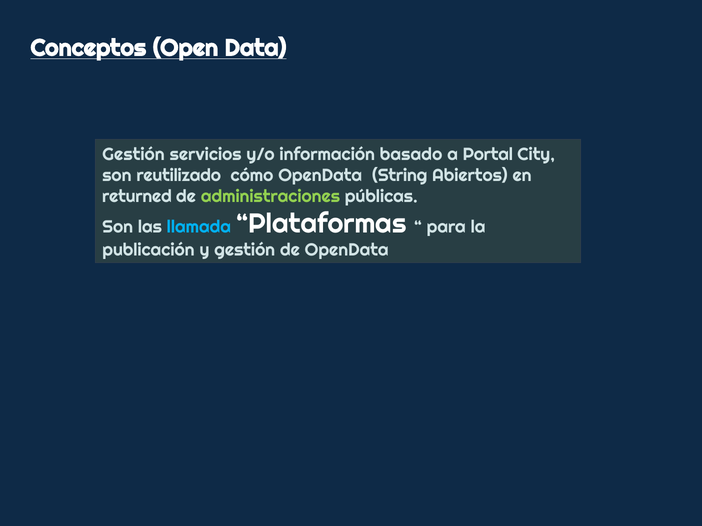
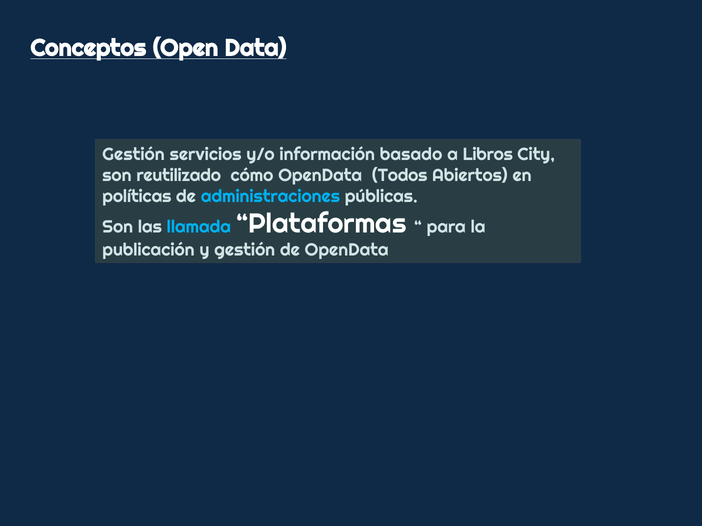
Portal: Portal -> Libros
String: String -> Todos
returned: returned -> políticas
administraciones colour: light green -> light blue
